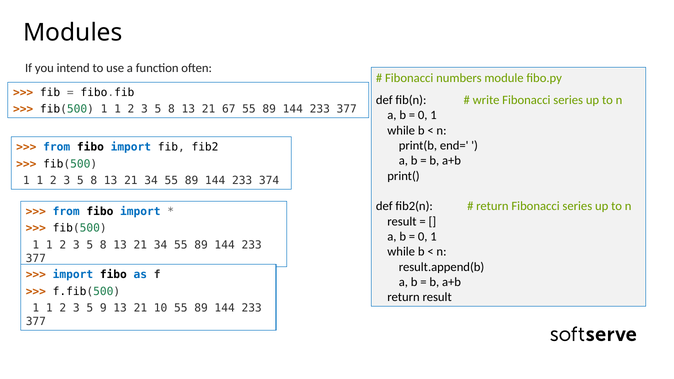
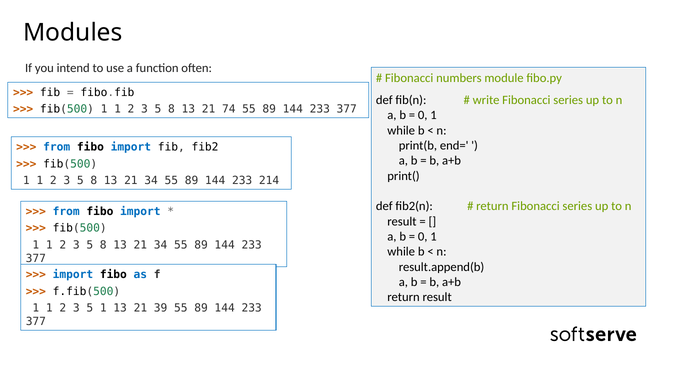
67: 67 -> 74
374: 374 -> 214
5 9: 9 -> 1
10: 10 -> 39
